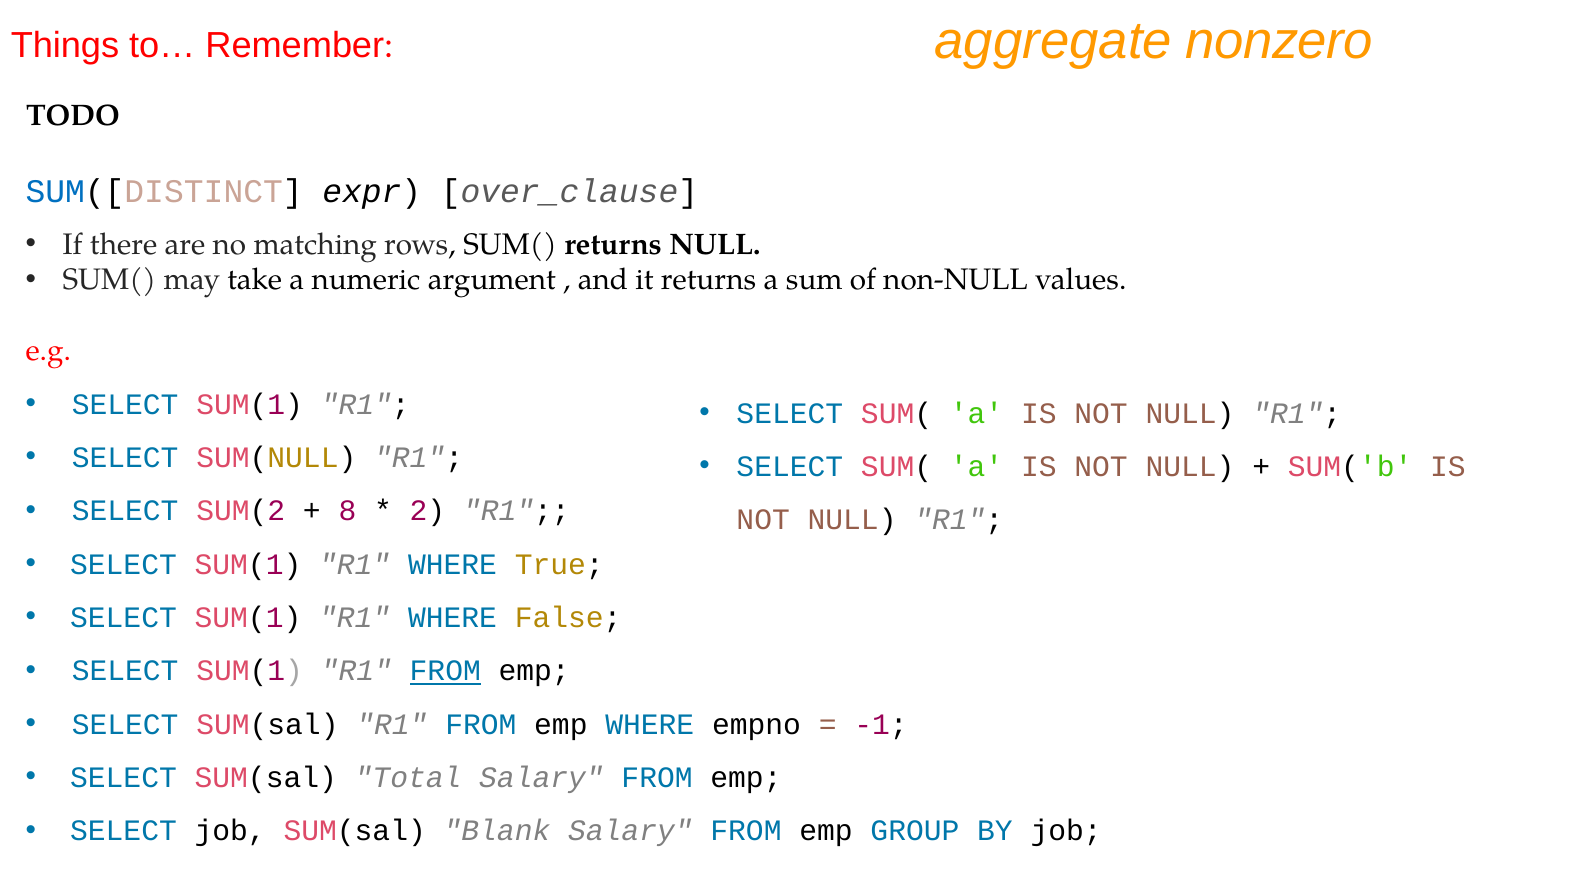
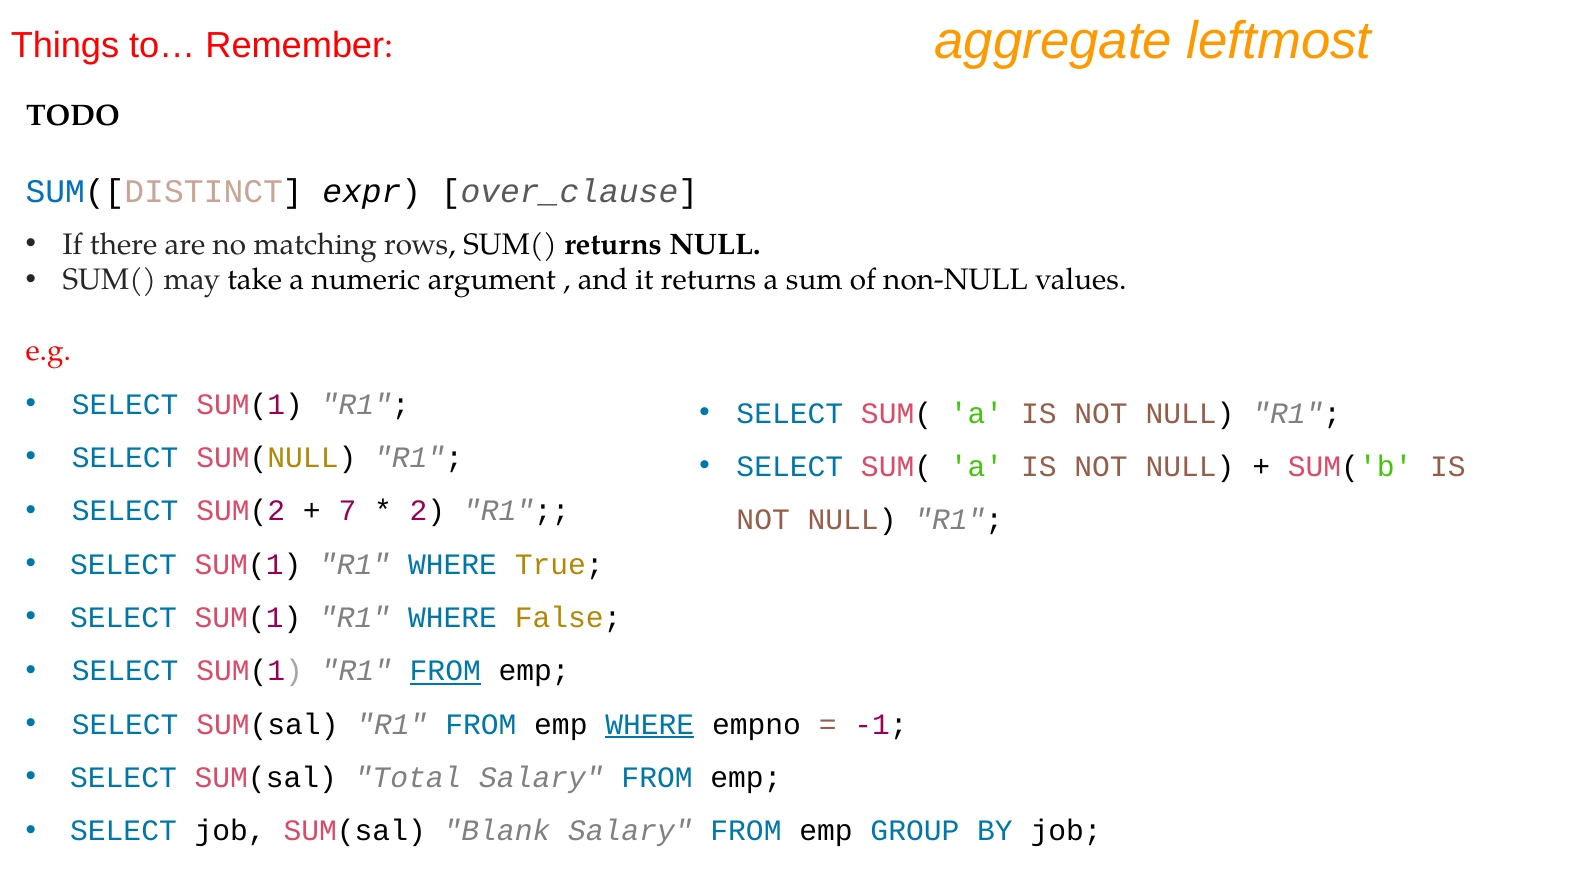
nonzero: nonzero -> leftmost
8: 8 -> 7
WHERE at (650, 725) underline: none -> present
